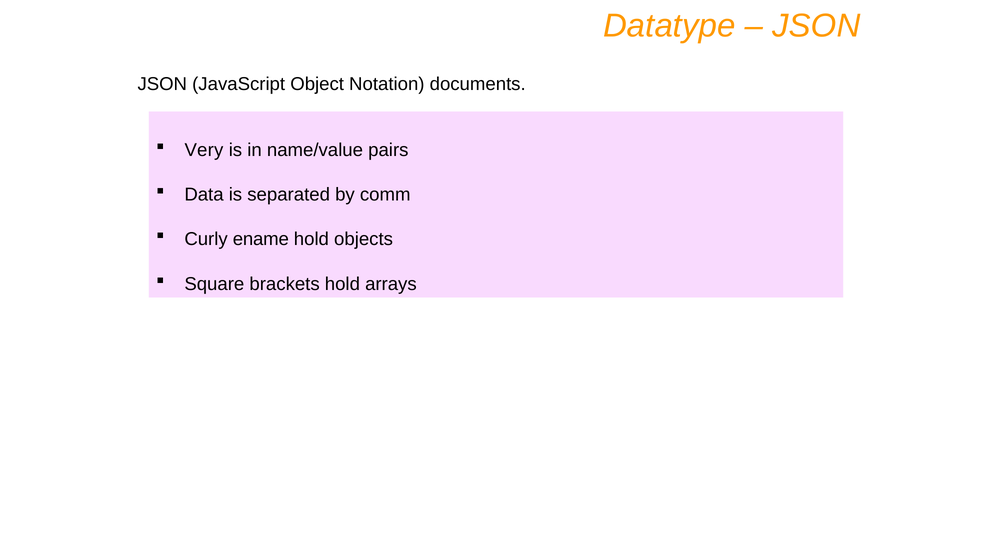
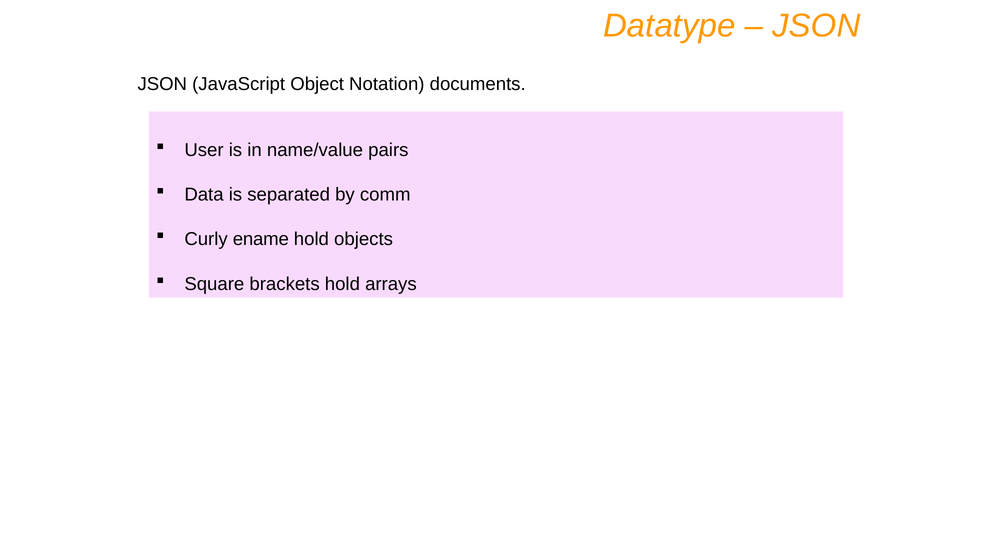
Very: Very -> User
